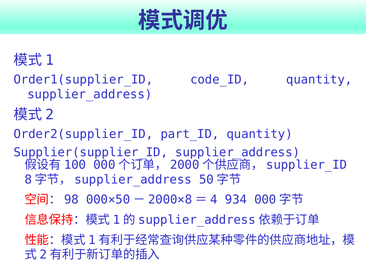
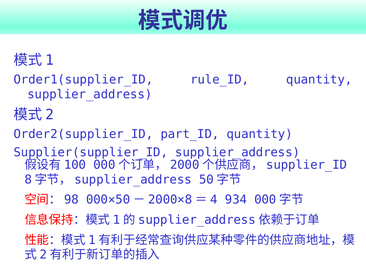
code_ID: code_ID -> rule_ID
